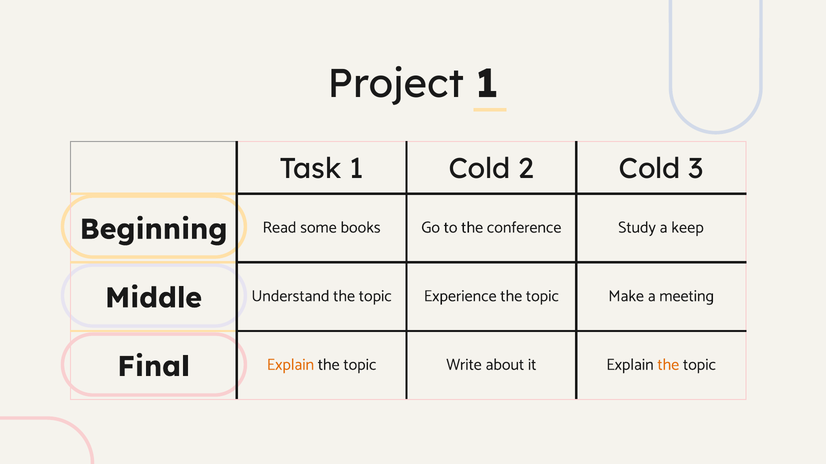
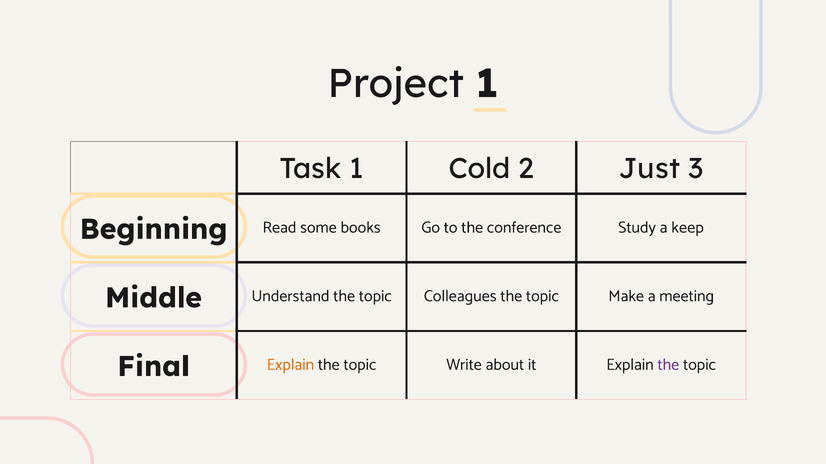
2 Cold: Cold -> Just
Experience: Experience -> Colleagues
the at (668, 365) colour: orange -> purple
